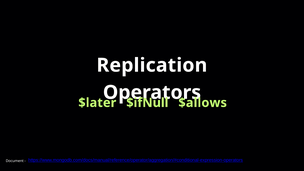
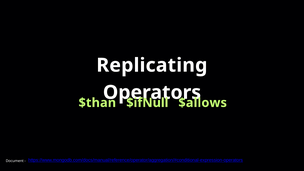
Replication: Replication -> Replicating
$later: $later -> $than
